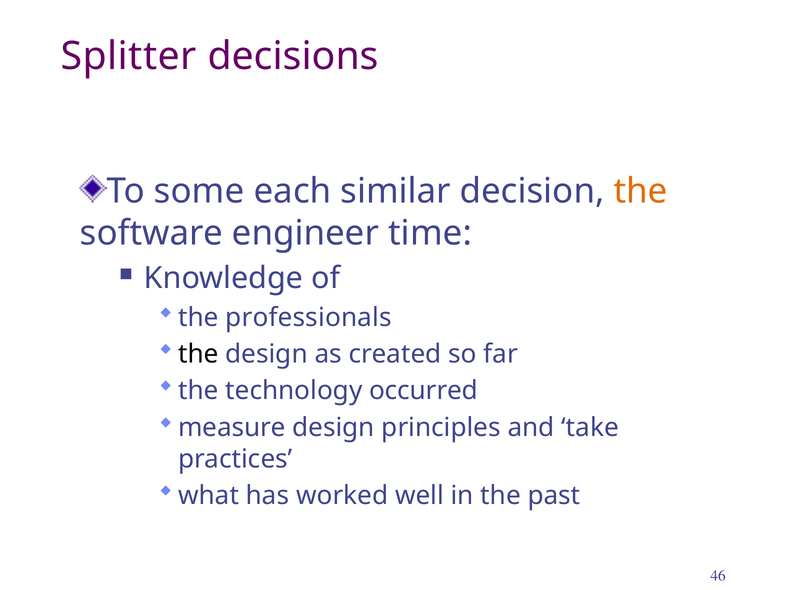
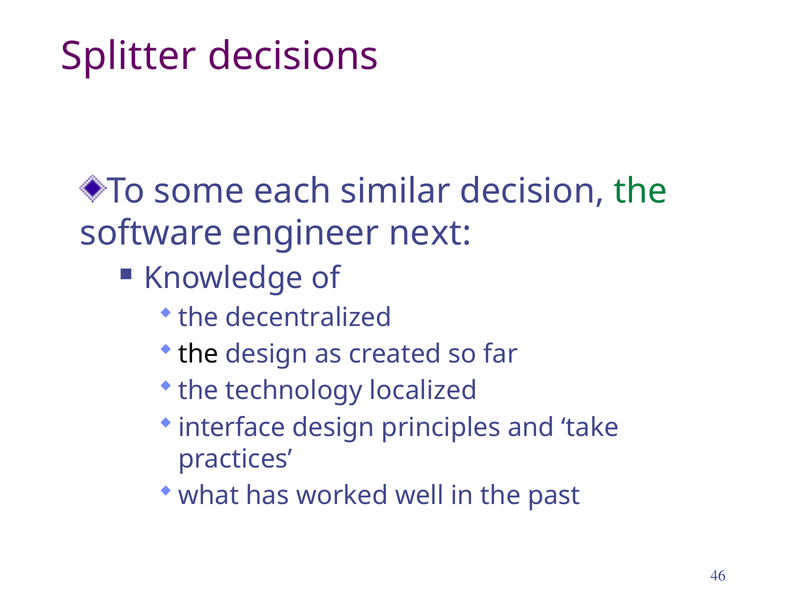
the at (640, 191) colour: orange -> green
time: time -> next
professionals: professionals -> decentralized
occurred: occurred -> localized
measure: measure -> interface
